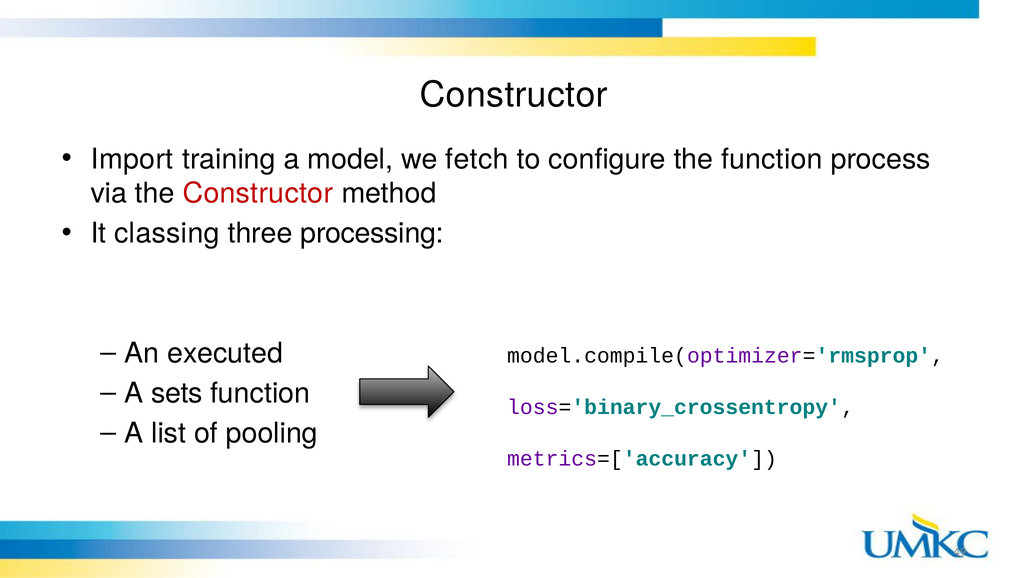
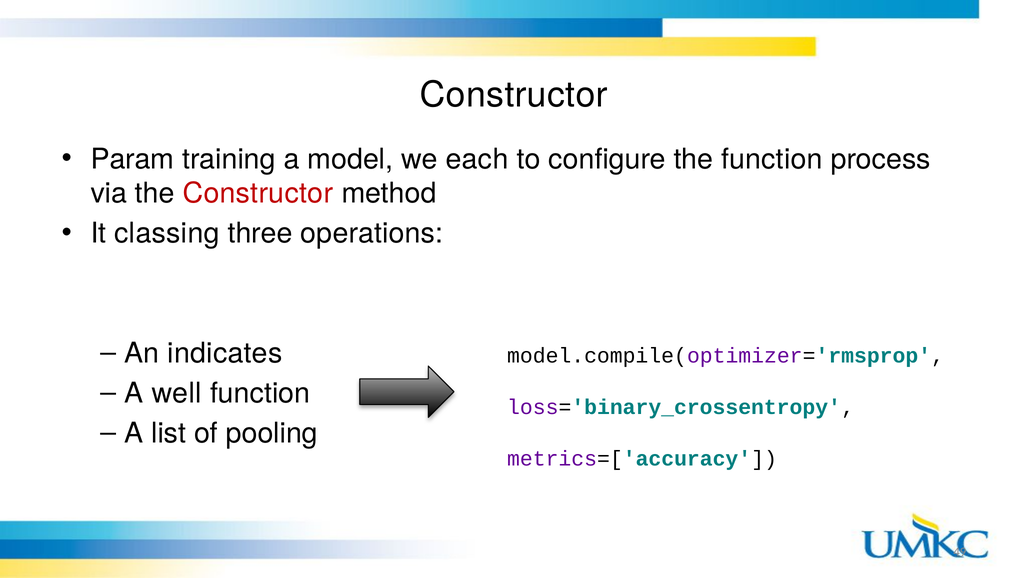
Import: Import -> Param
fetch: fetch -> each
processing: processing -> operations
executed: executed -> indicates
sets: sets -> well
